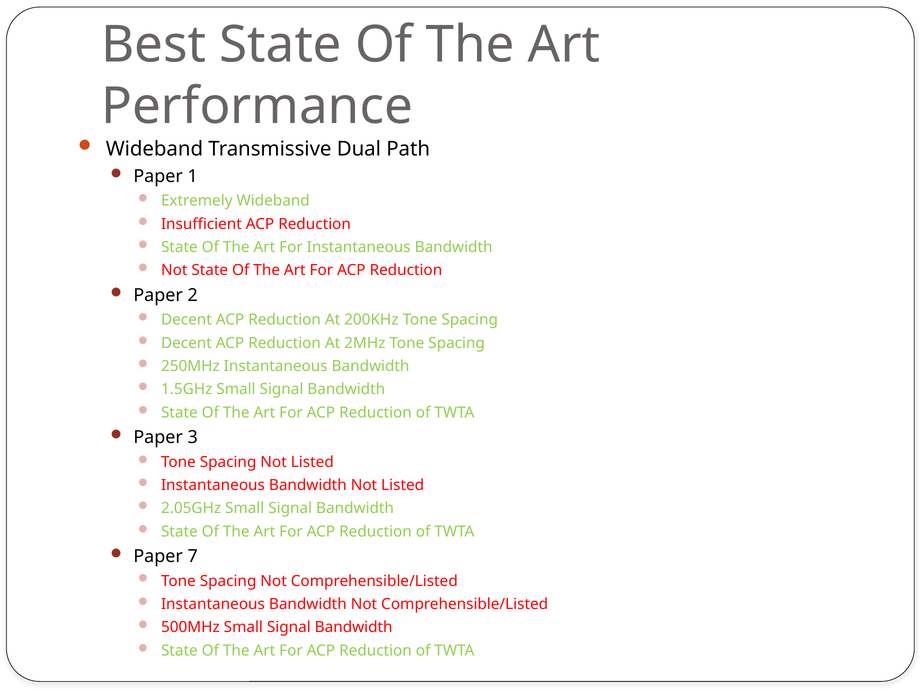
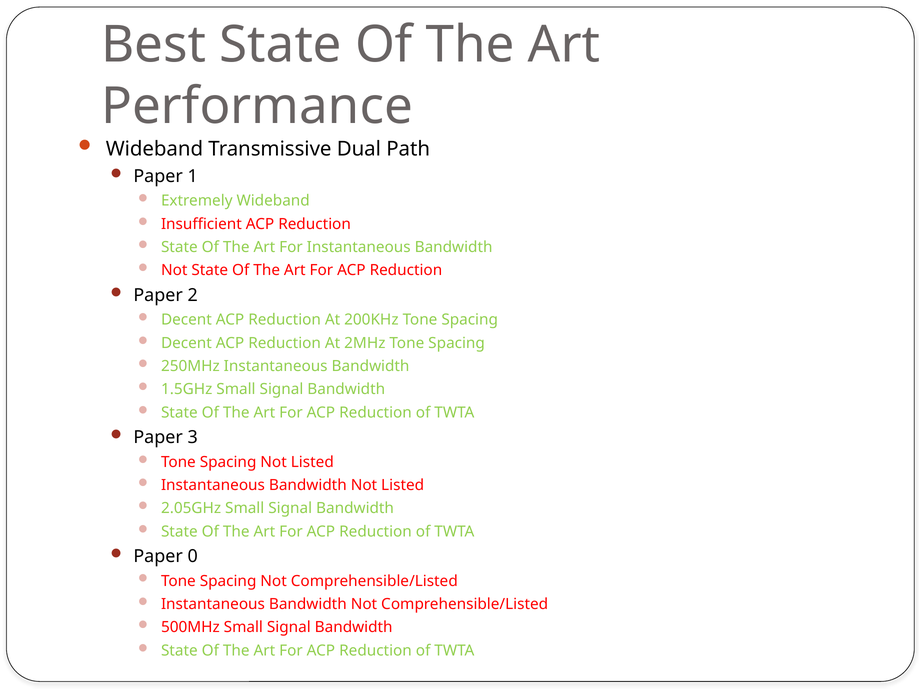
7: 7 -> 0
